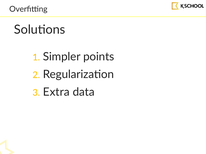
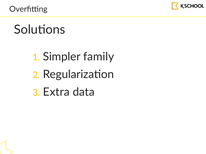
points: points -> family
